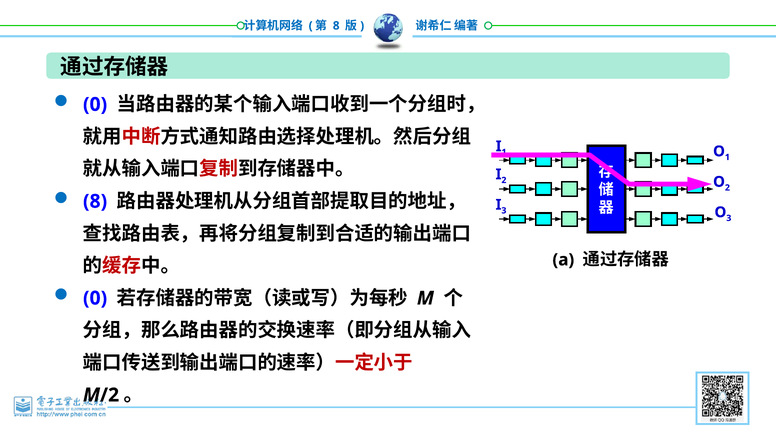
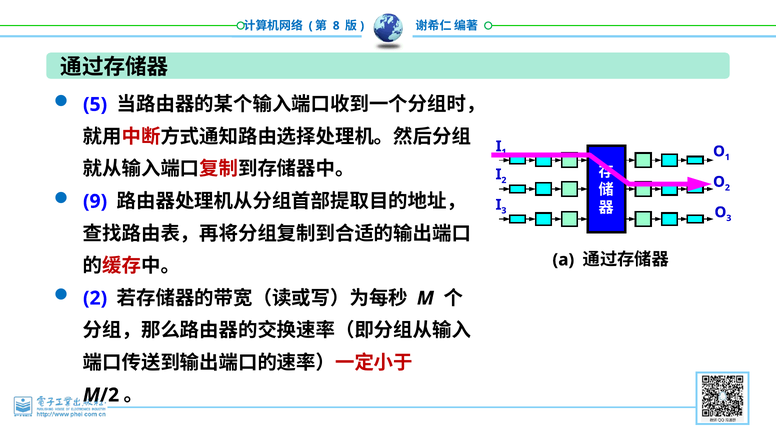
0 at (95, 105): 0 -> 5
8 at (95, 202): 8 -> 9
0 at (95, 299): 0 -> 2
